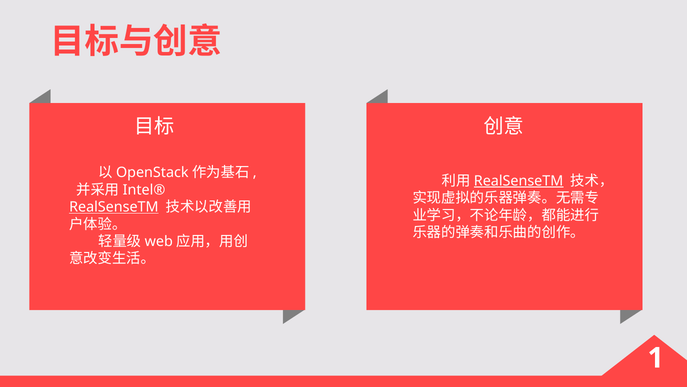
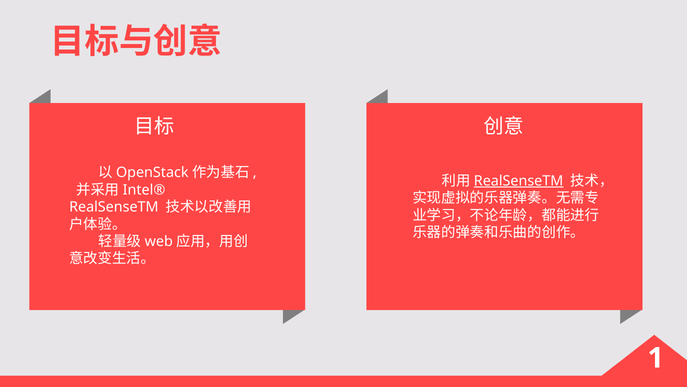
RealSenseTM at (114, 207) underline: present -> none
